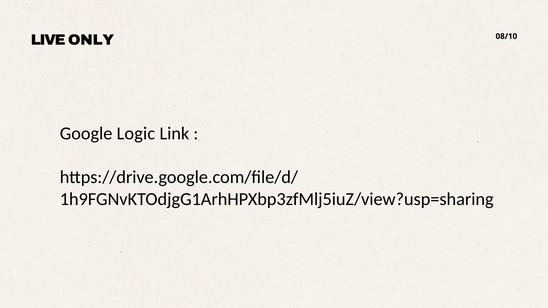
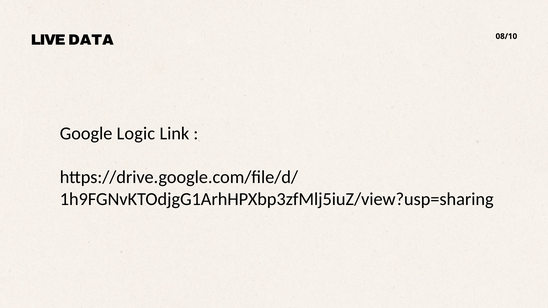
ONLY: ONLY -> DATA
